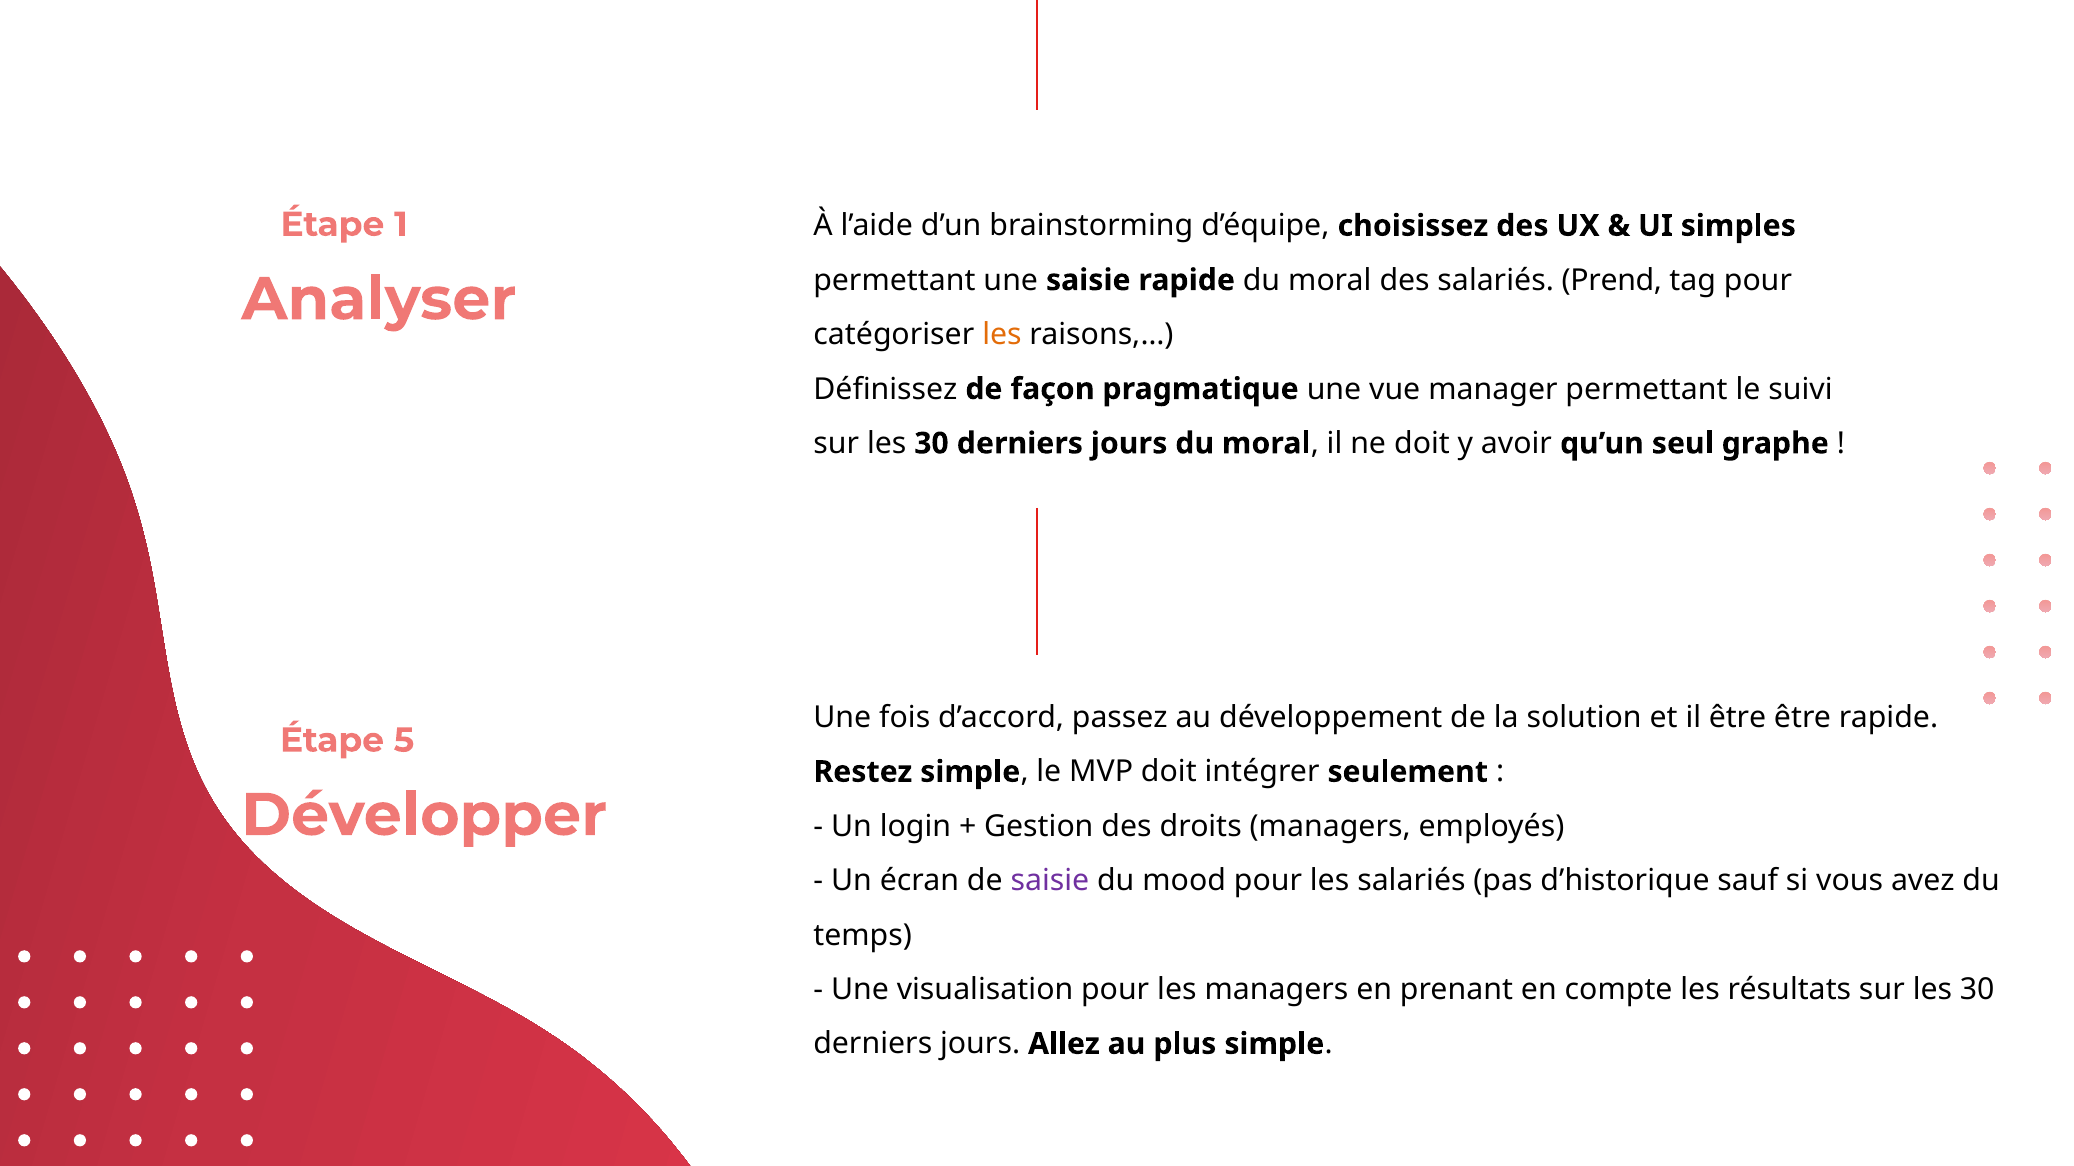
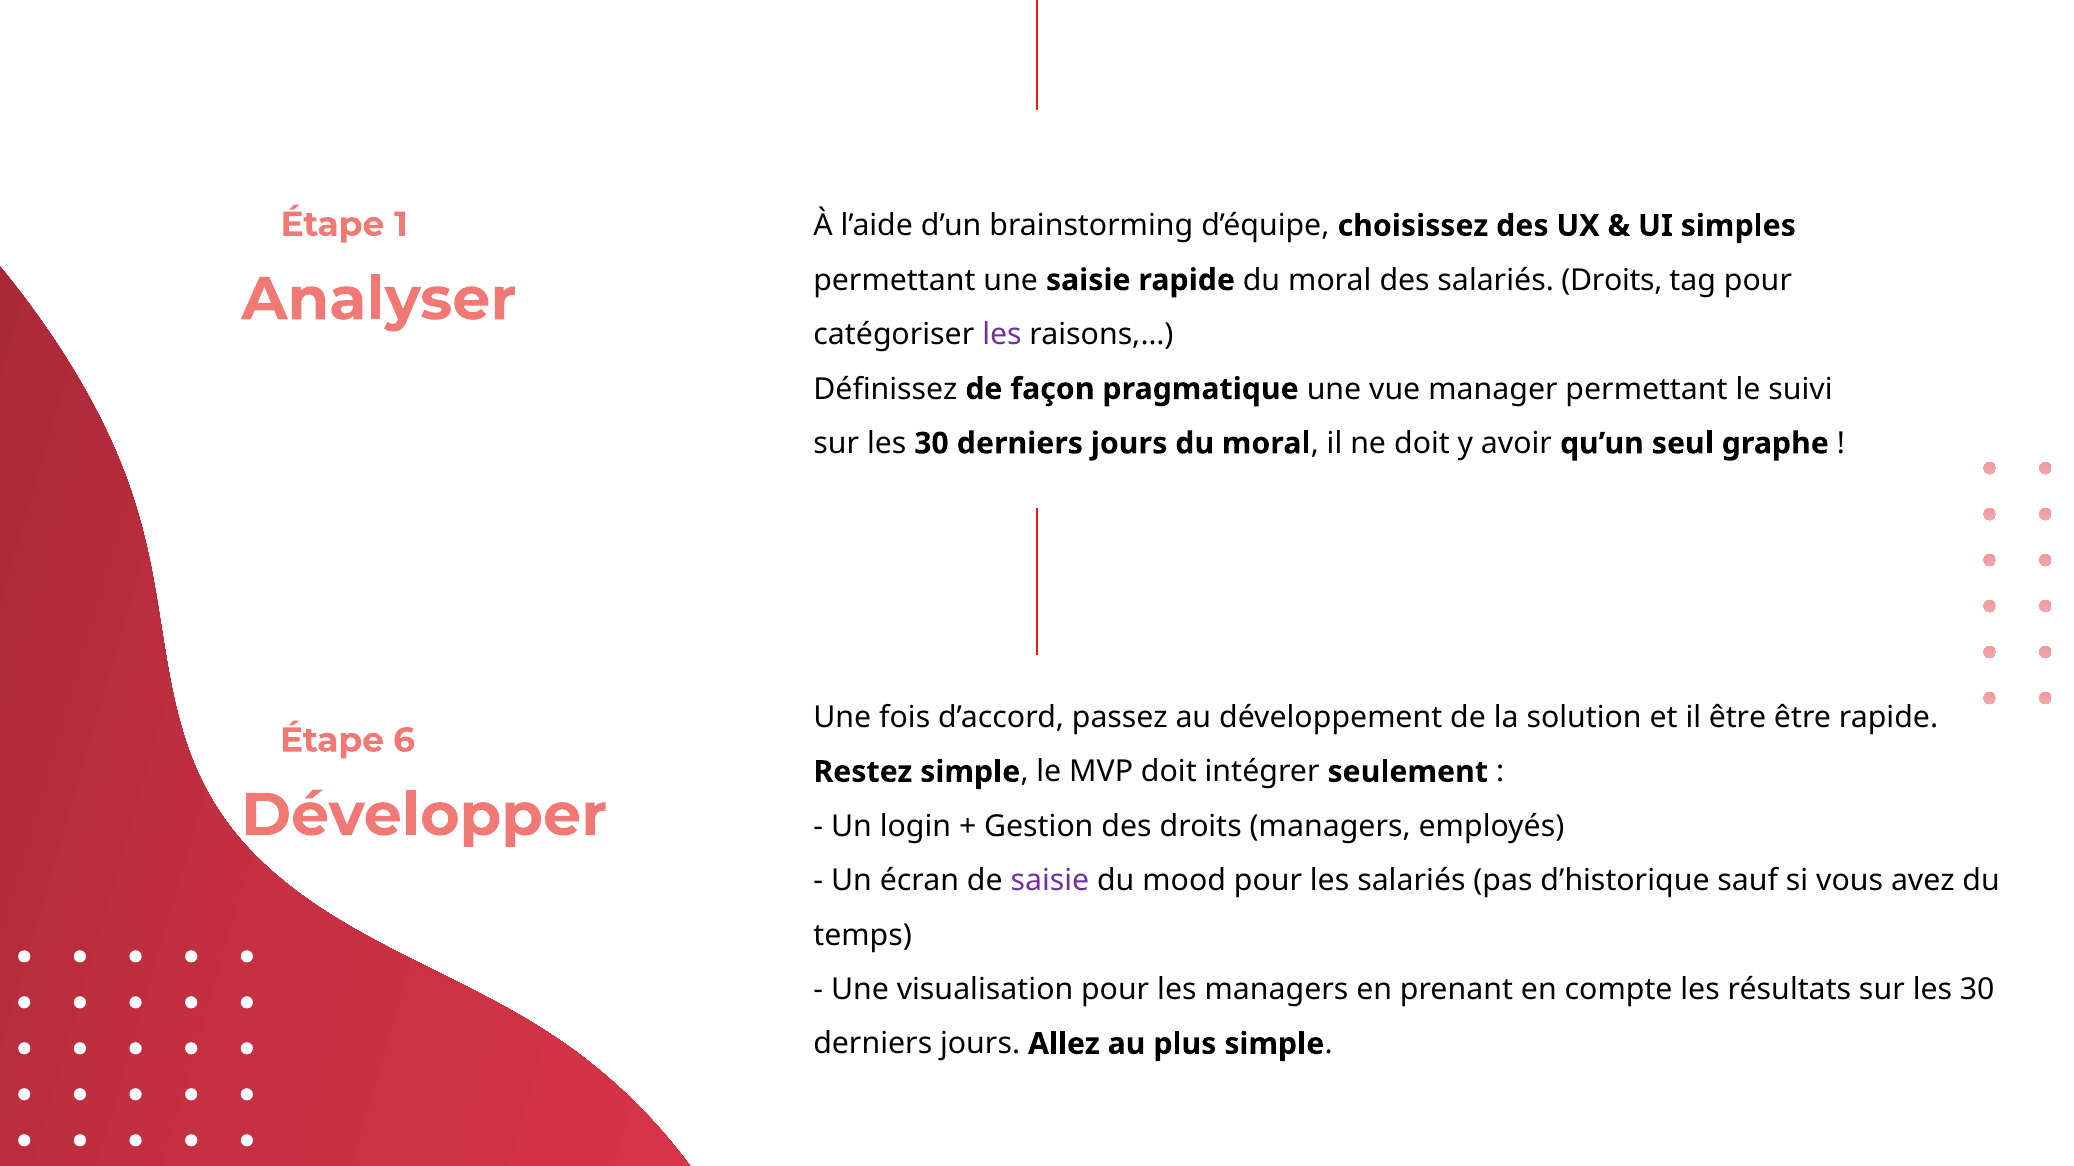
salariés Prend: Prend -> Droits
les at (1002, 335) colour: orange -> purple
5: 5 -> 6
